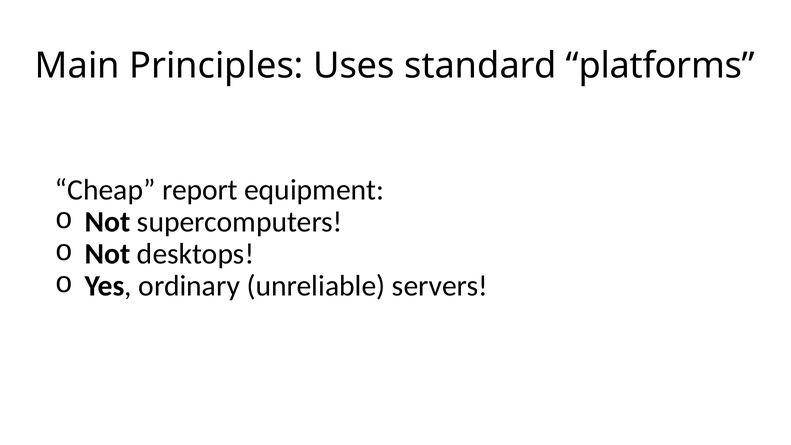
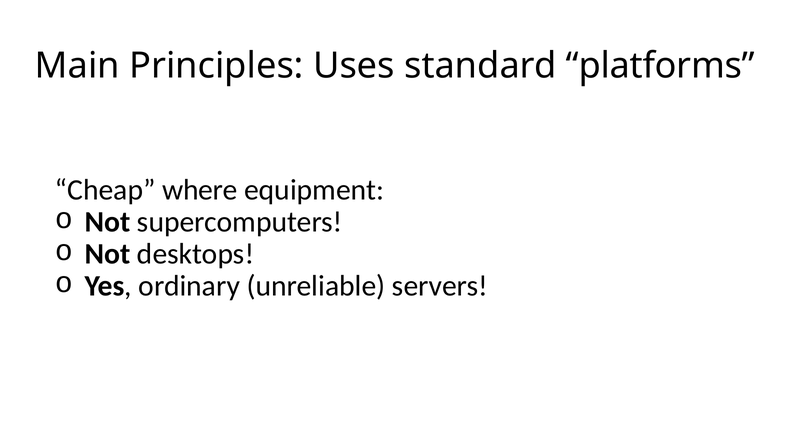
report: report -> where
